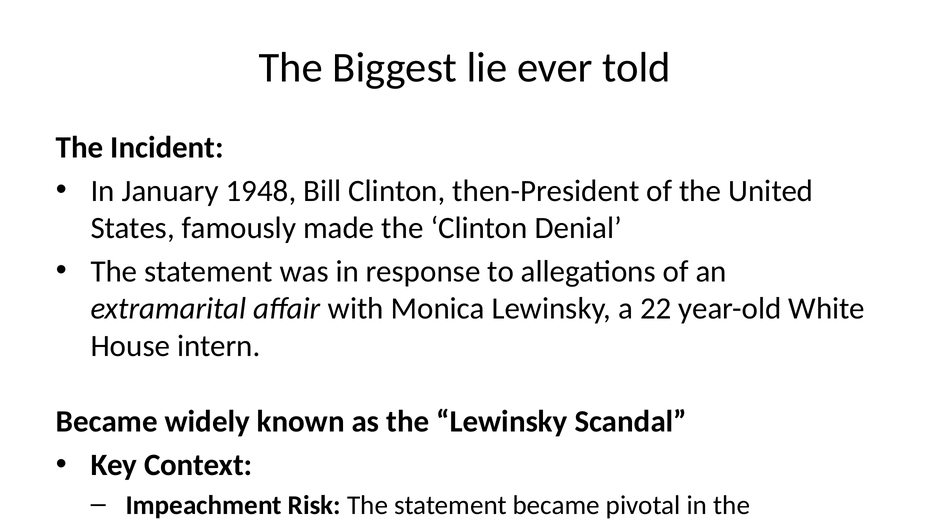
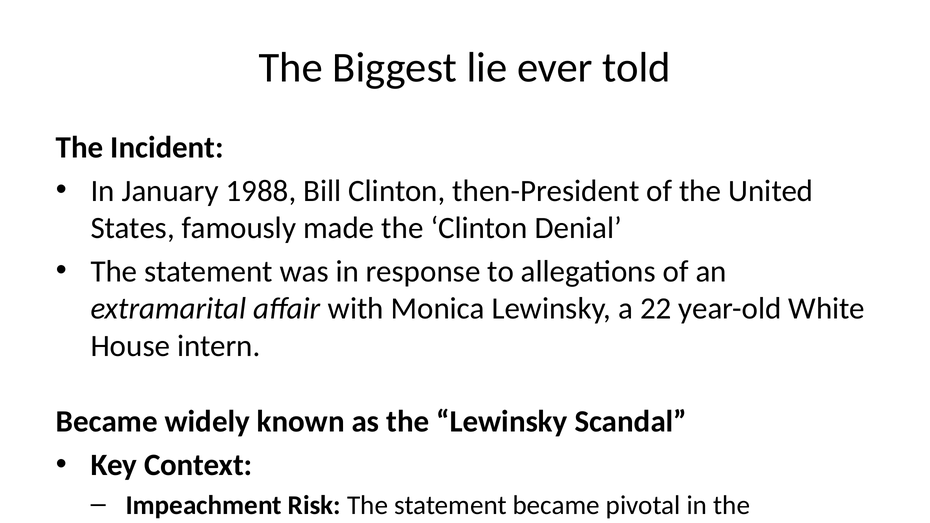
1948: 1948 -> 1988
